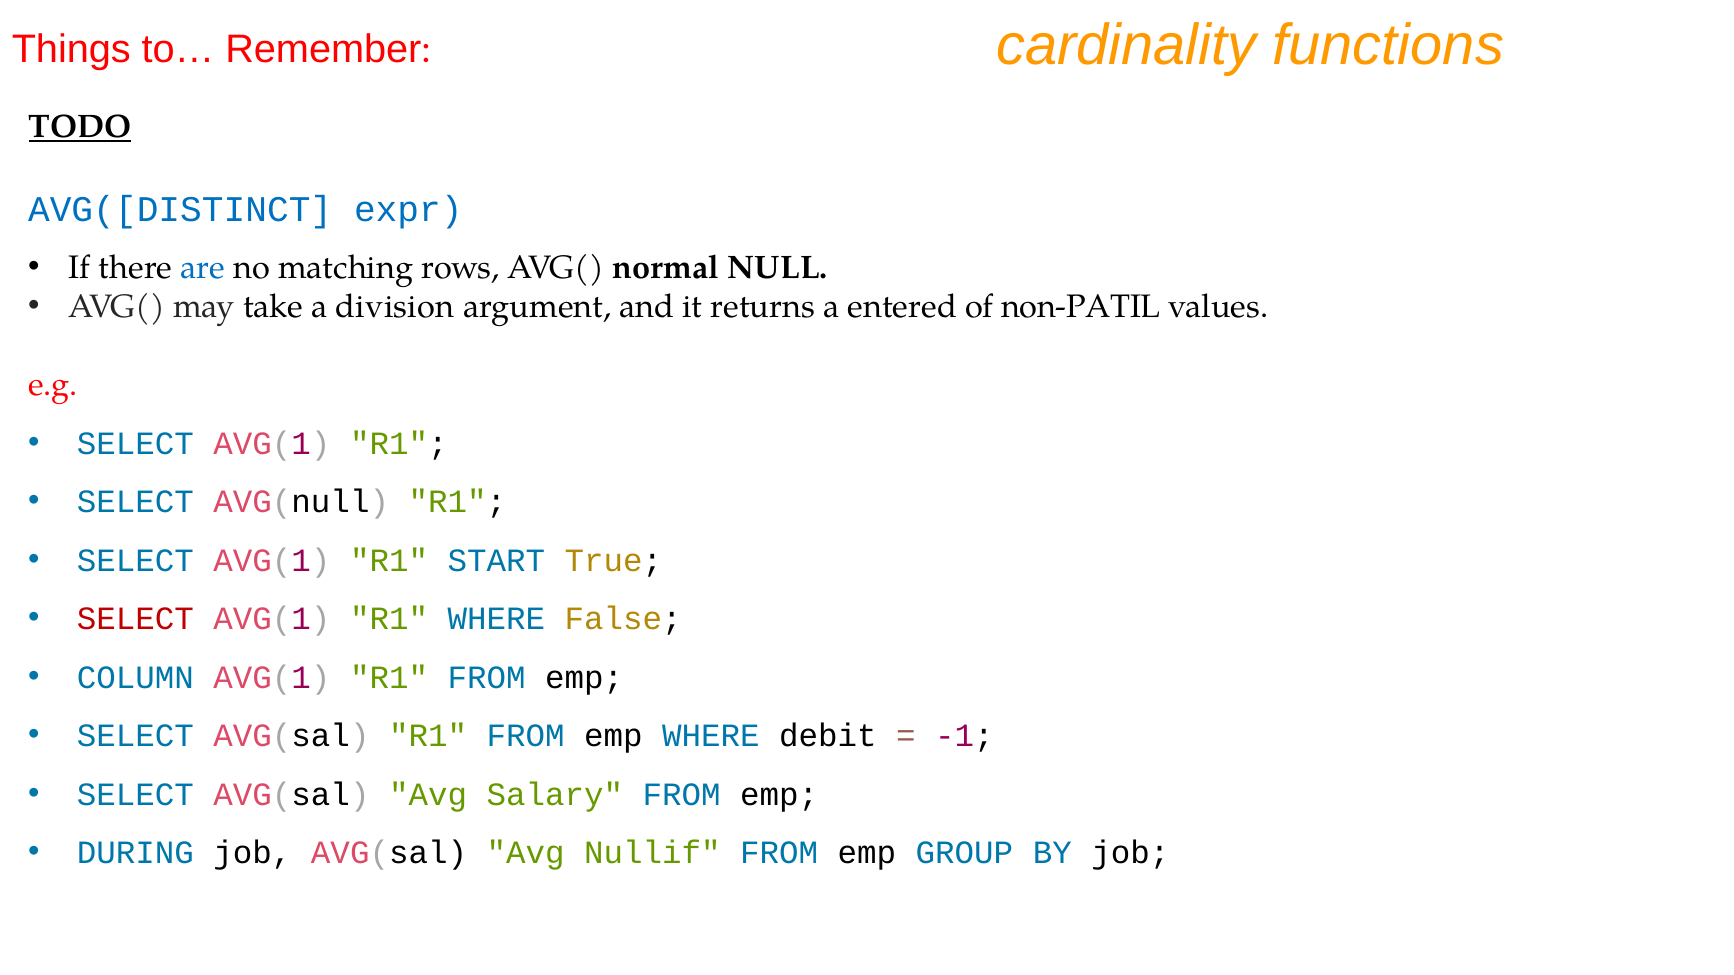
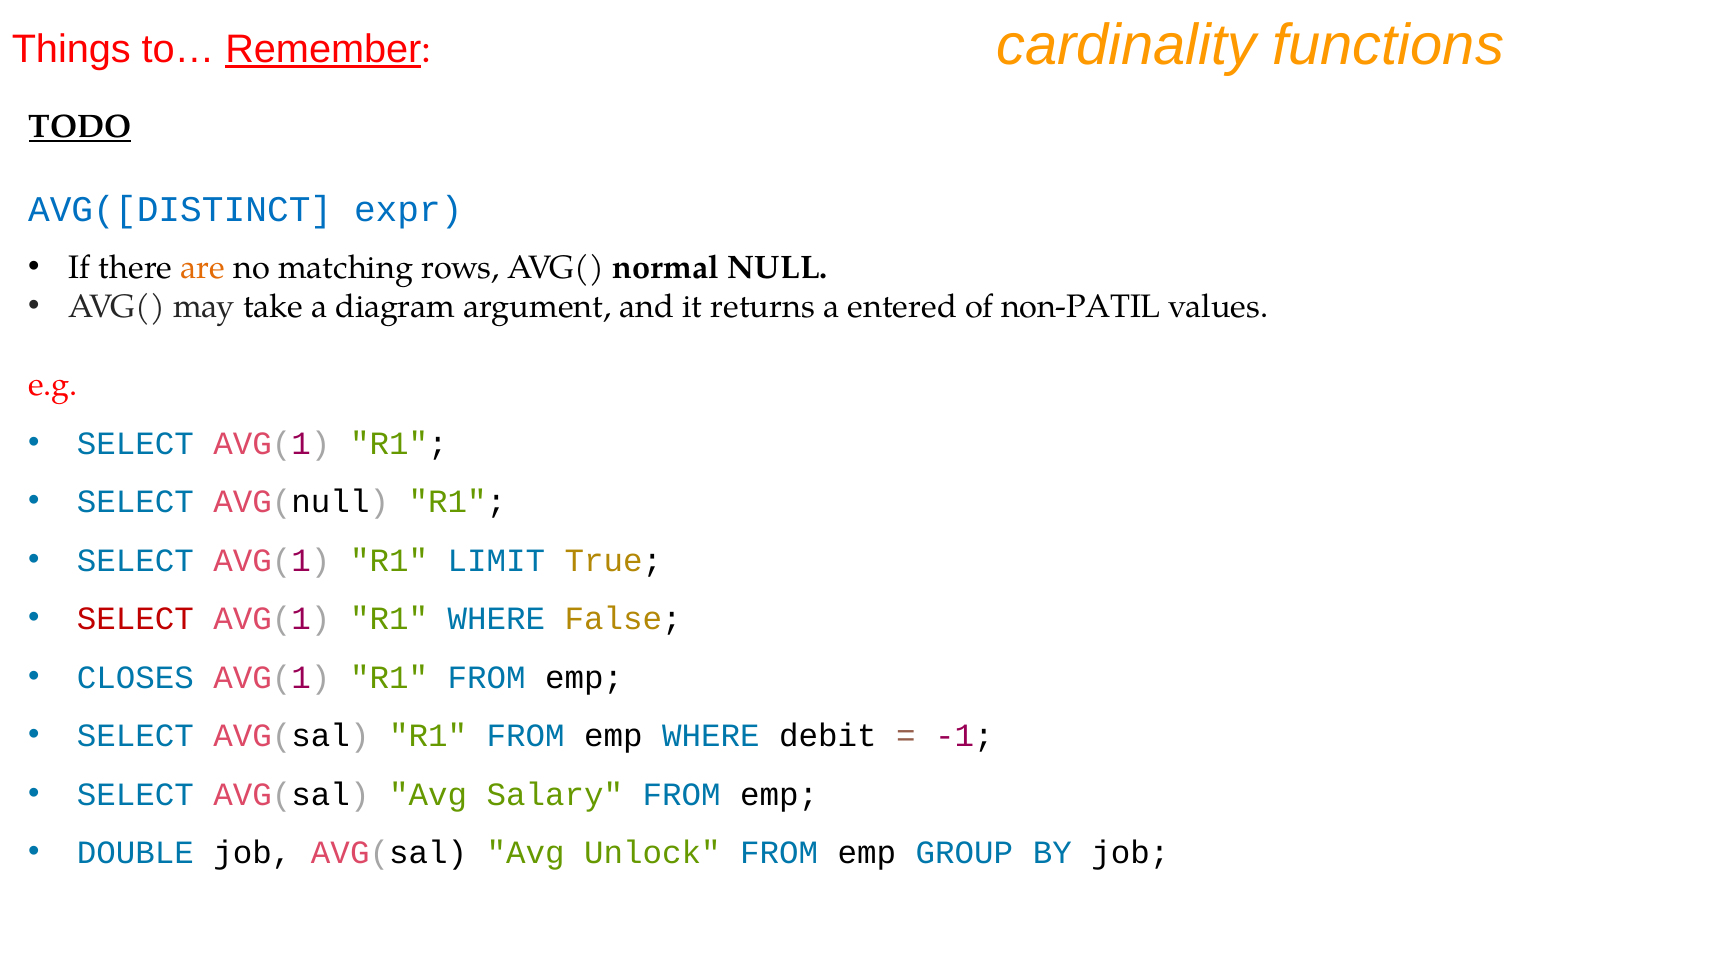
Remember underline: none -> present
are colour: blue -> orange
division: division -> diagram
START: START -> LIMIT
COLUMN: COLUMN -> CLOSES
DURING: DURING -> DOUBLE
Nullif: Nullif -> Unlock
